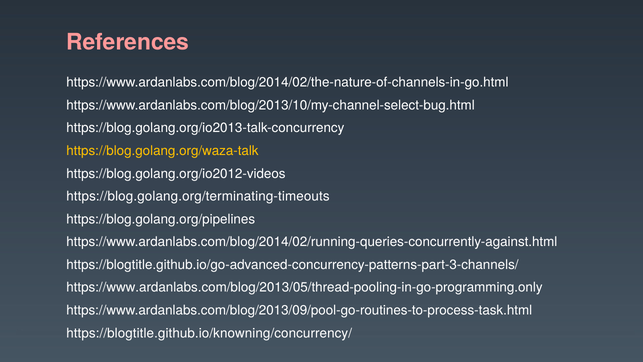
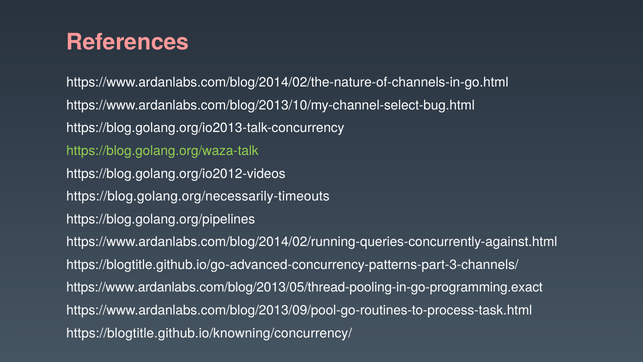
https://blog.golang.org/waza-talk colour: yellow -> light green
https://blog.golang.org/terminating-timeouts: https://blog.golang.org/terminating-timeouts -> https://blog.golang.org/necessarily-timeouts
https://www.ardanlabs.com/blog/2013/05/thread-pooling-in-go-programming.only: https://www.ardanlabs.com/blog/2013/05/thread-pooling-in-go-programming.only -> https://www.ardanlabs.com/blog/2013/05/thread-pooling-in-go-programming.exact
